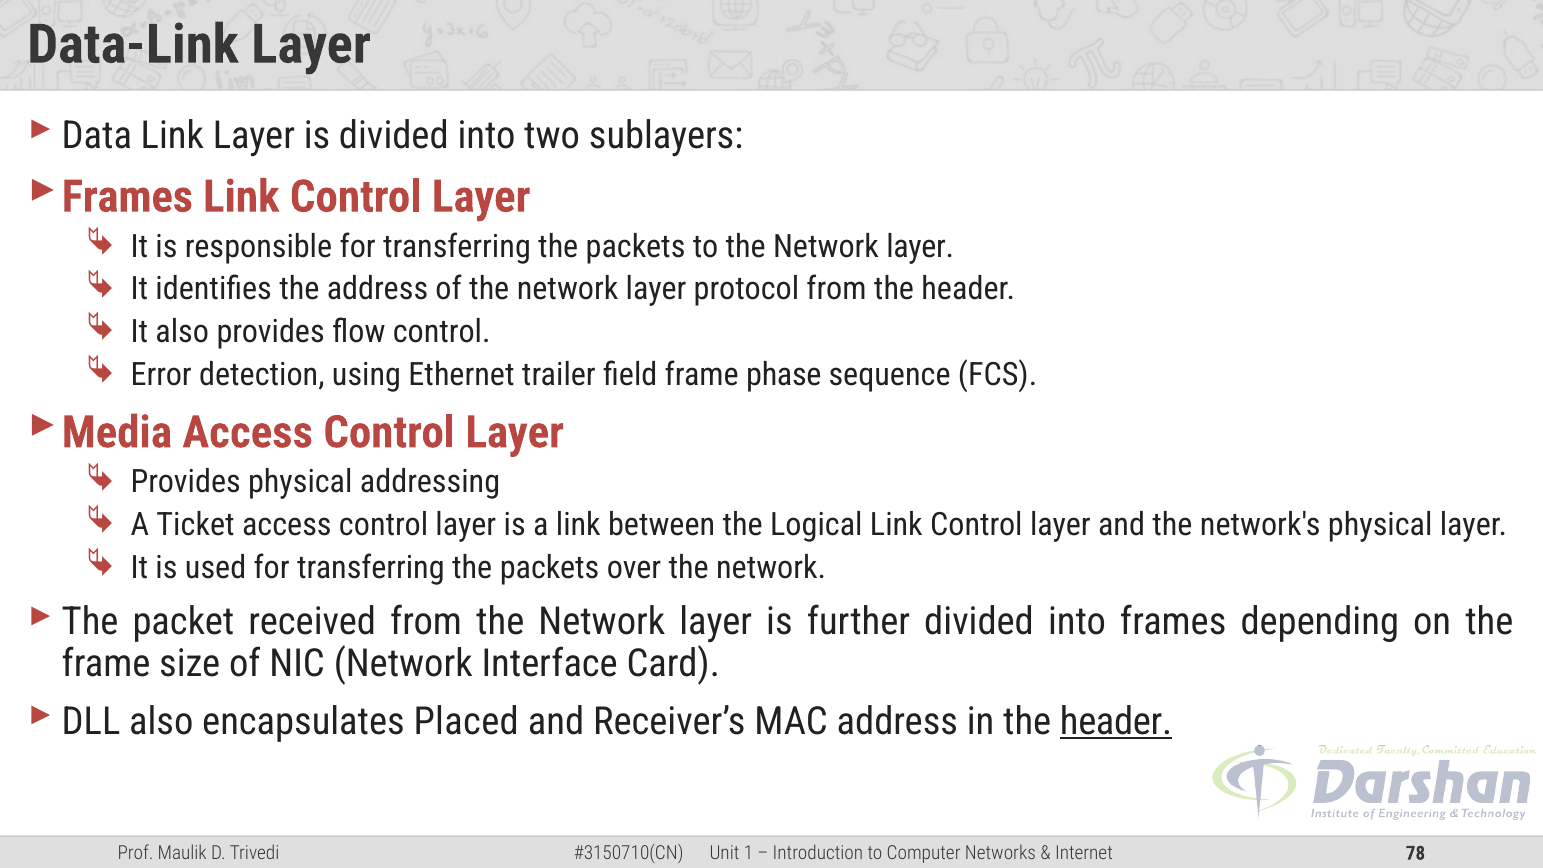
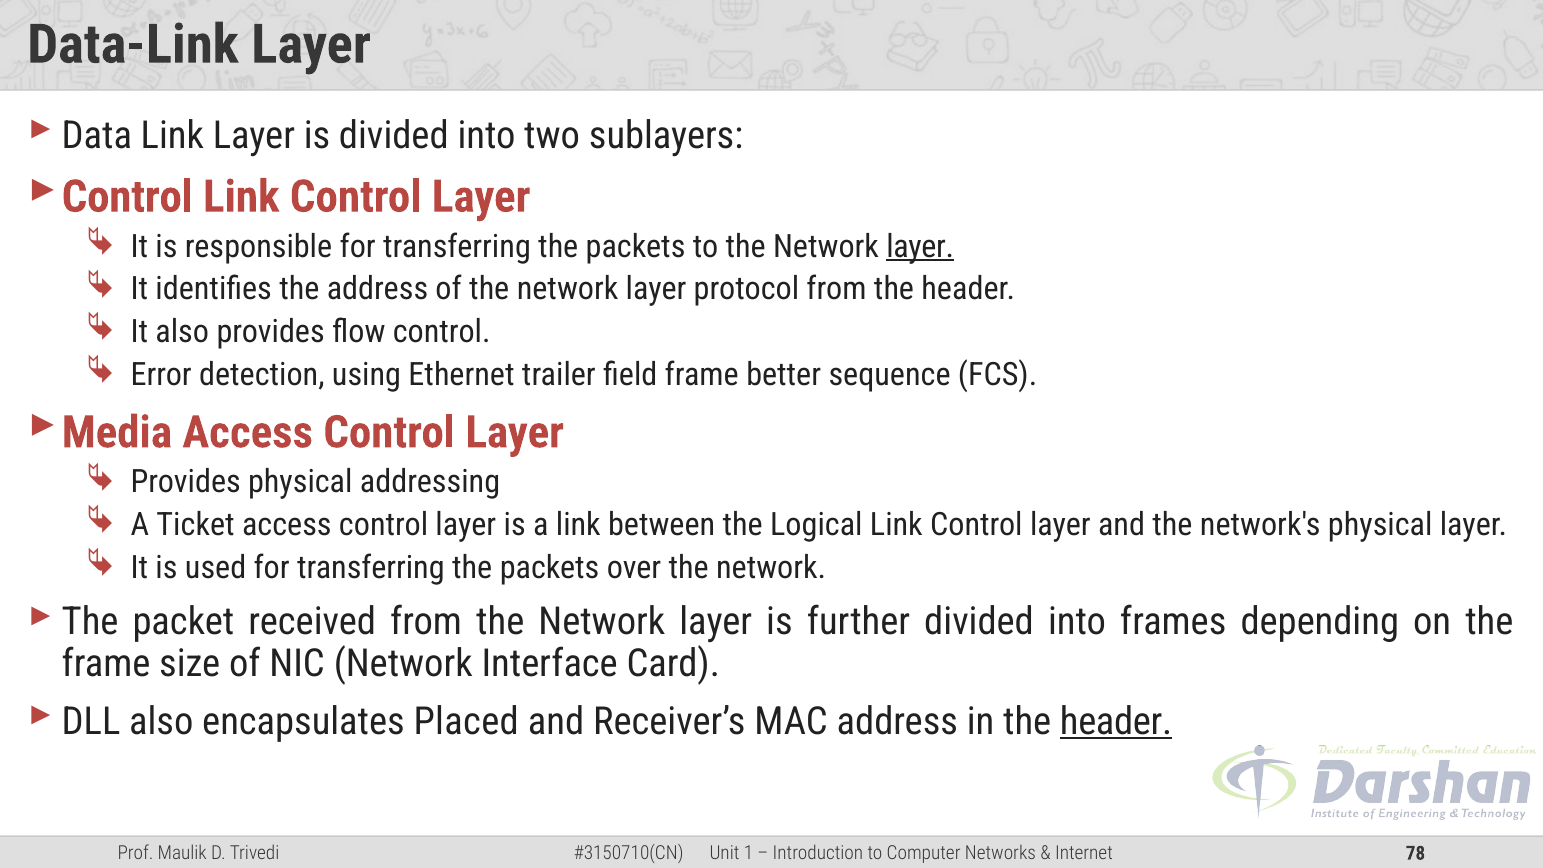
Frames at (127, 197): Frames -> Control
layer at (920, 247) underline: none -> present
phase: phase -> better
